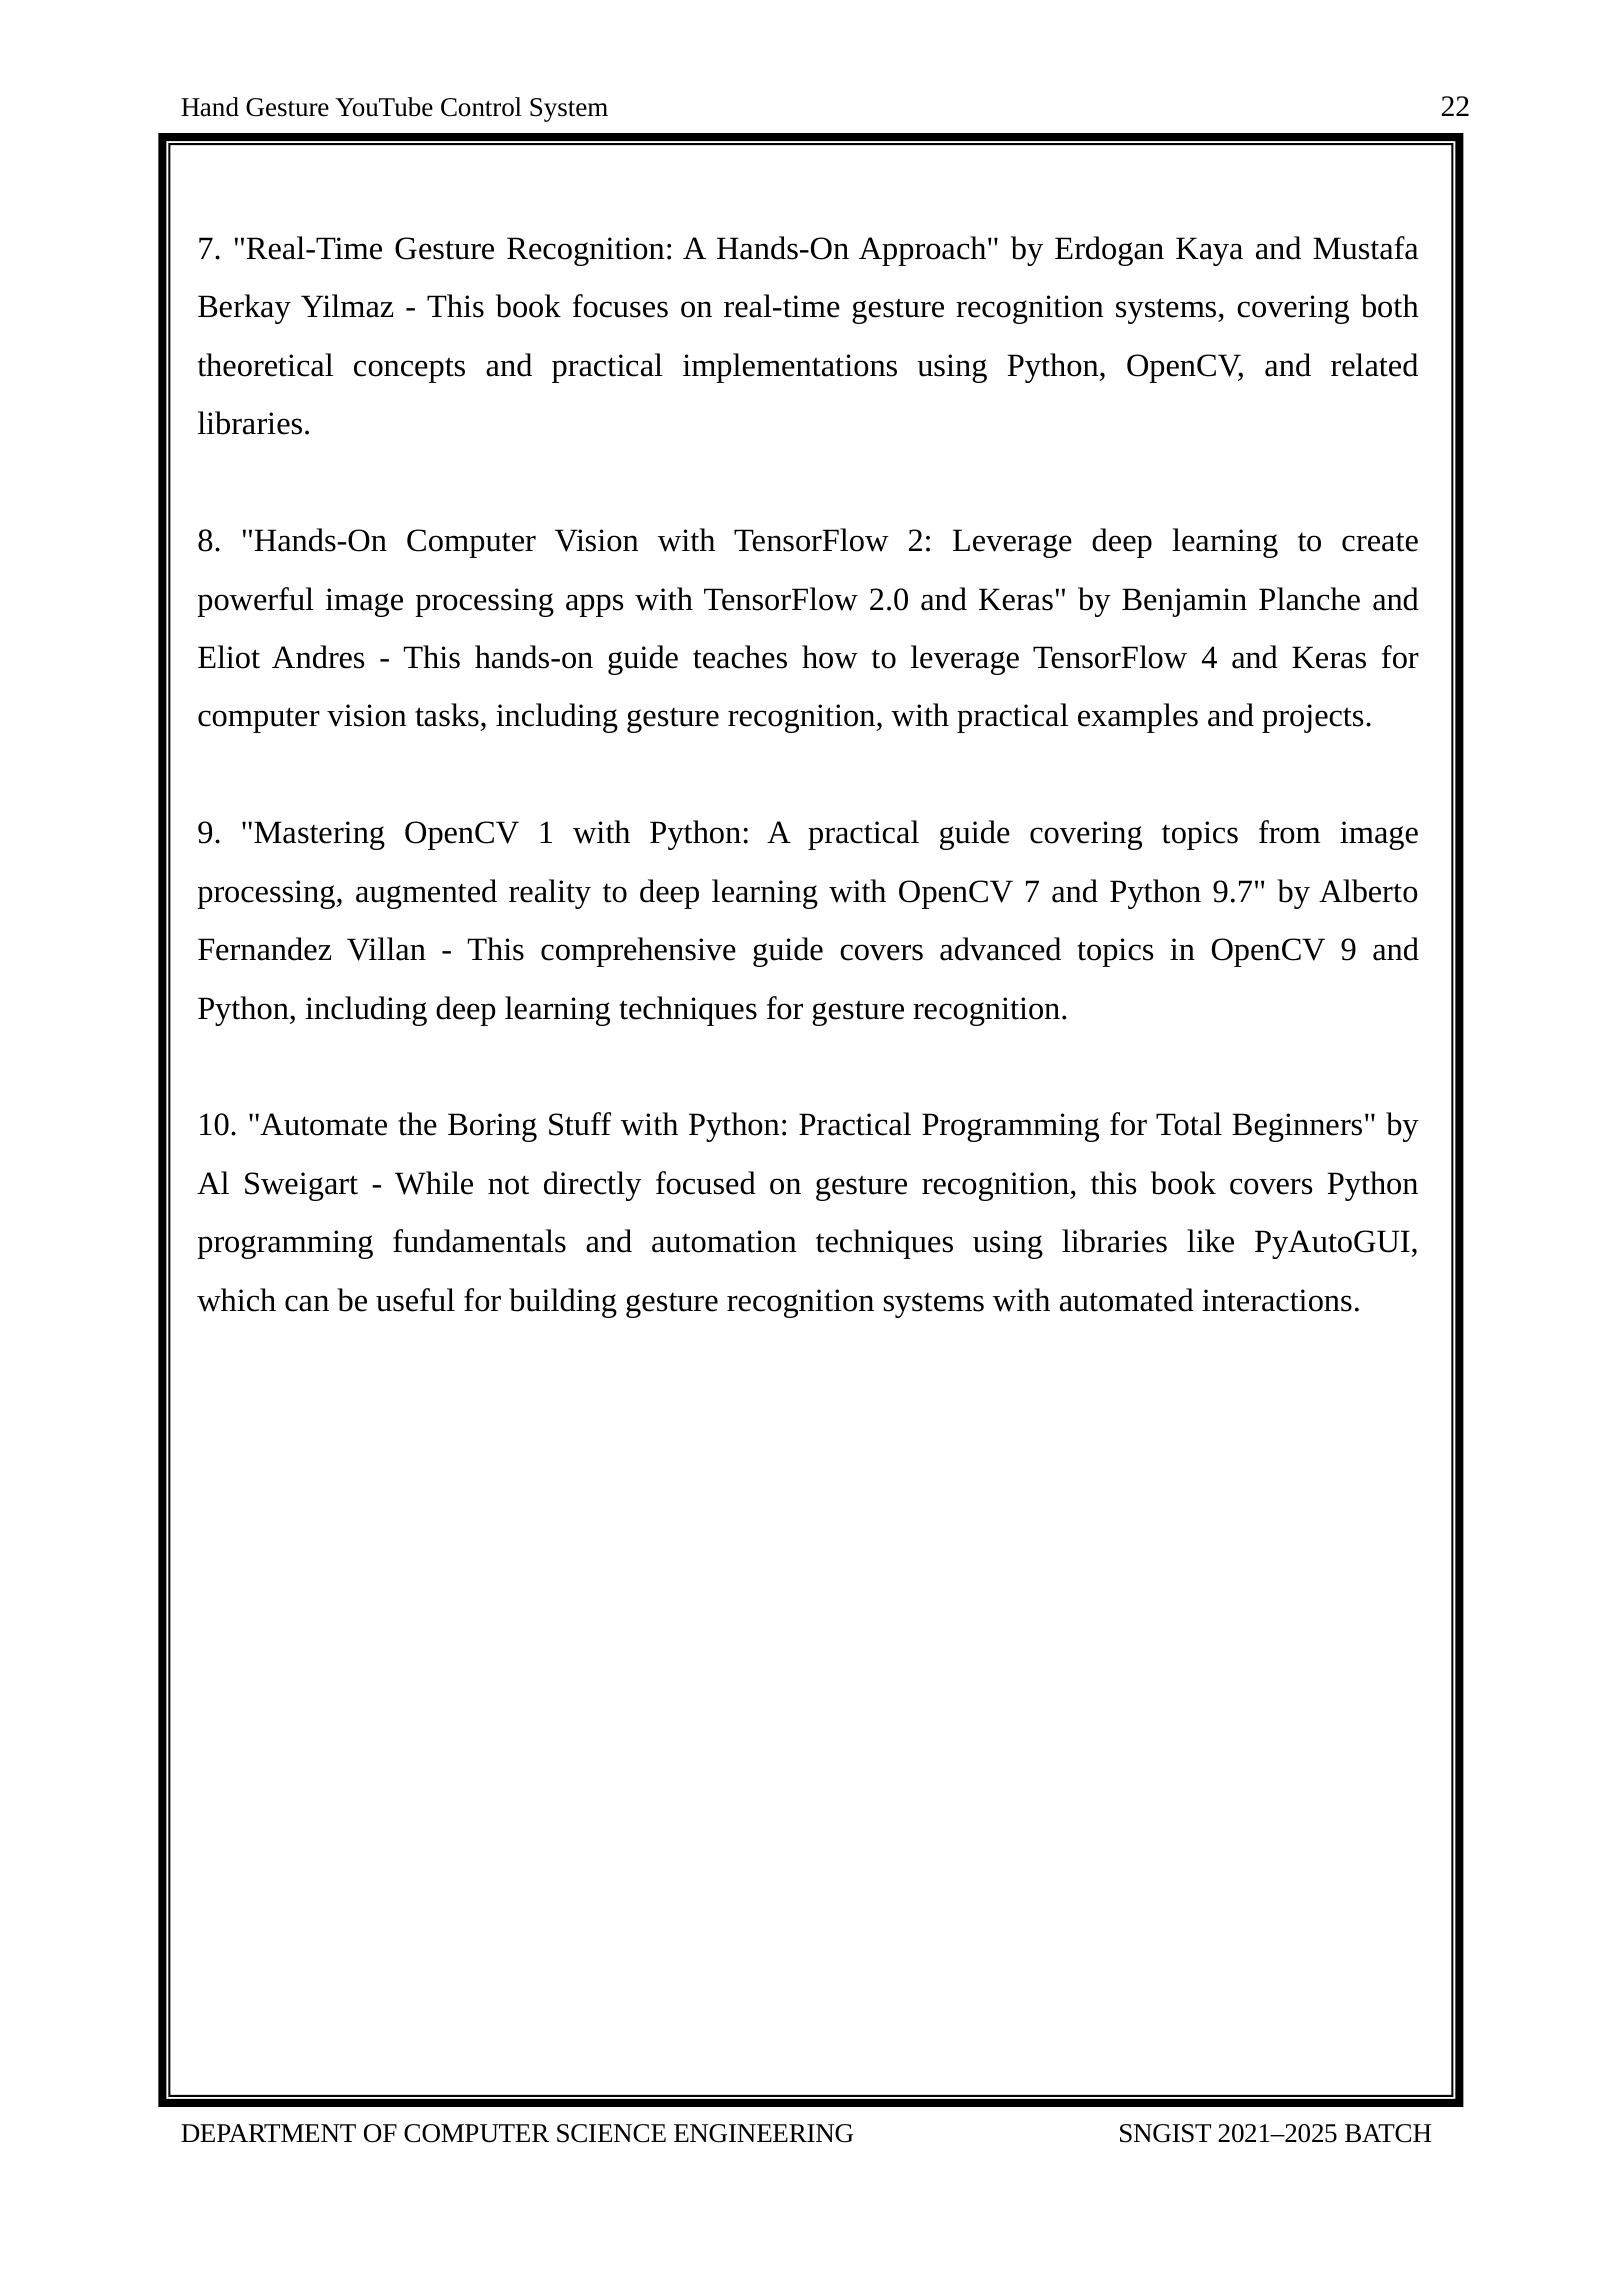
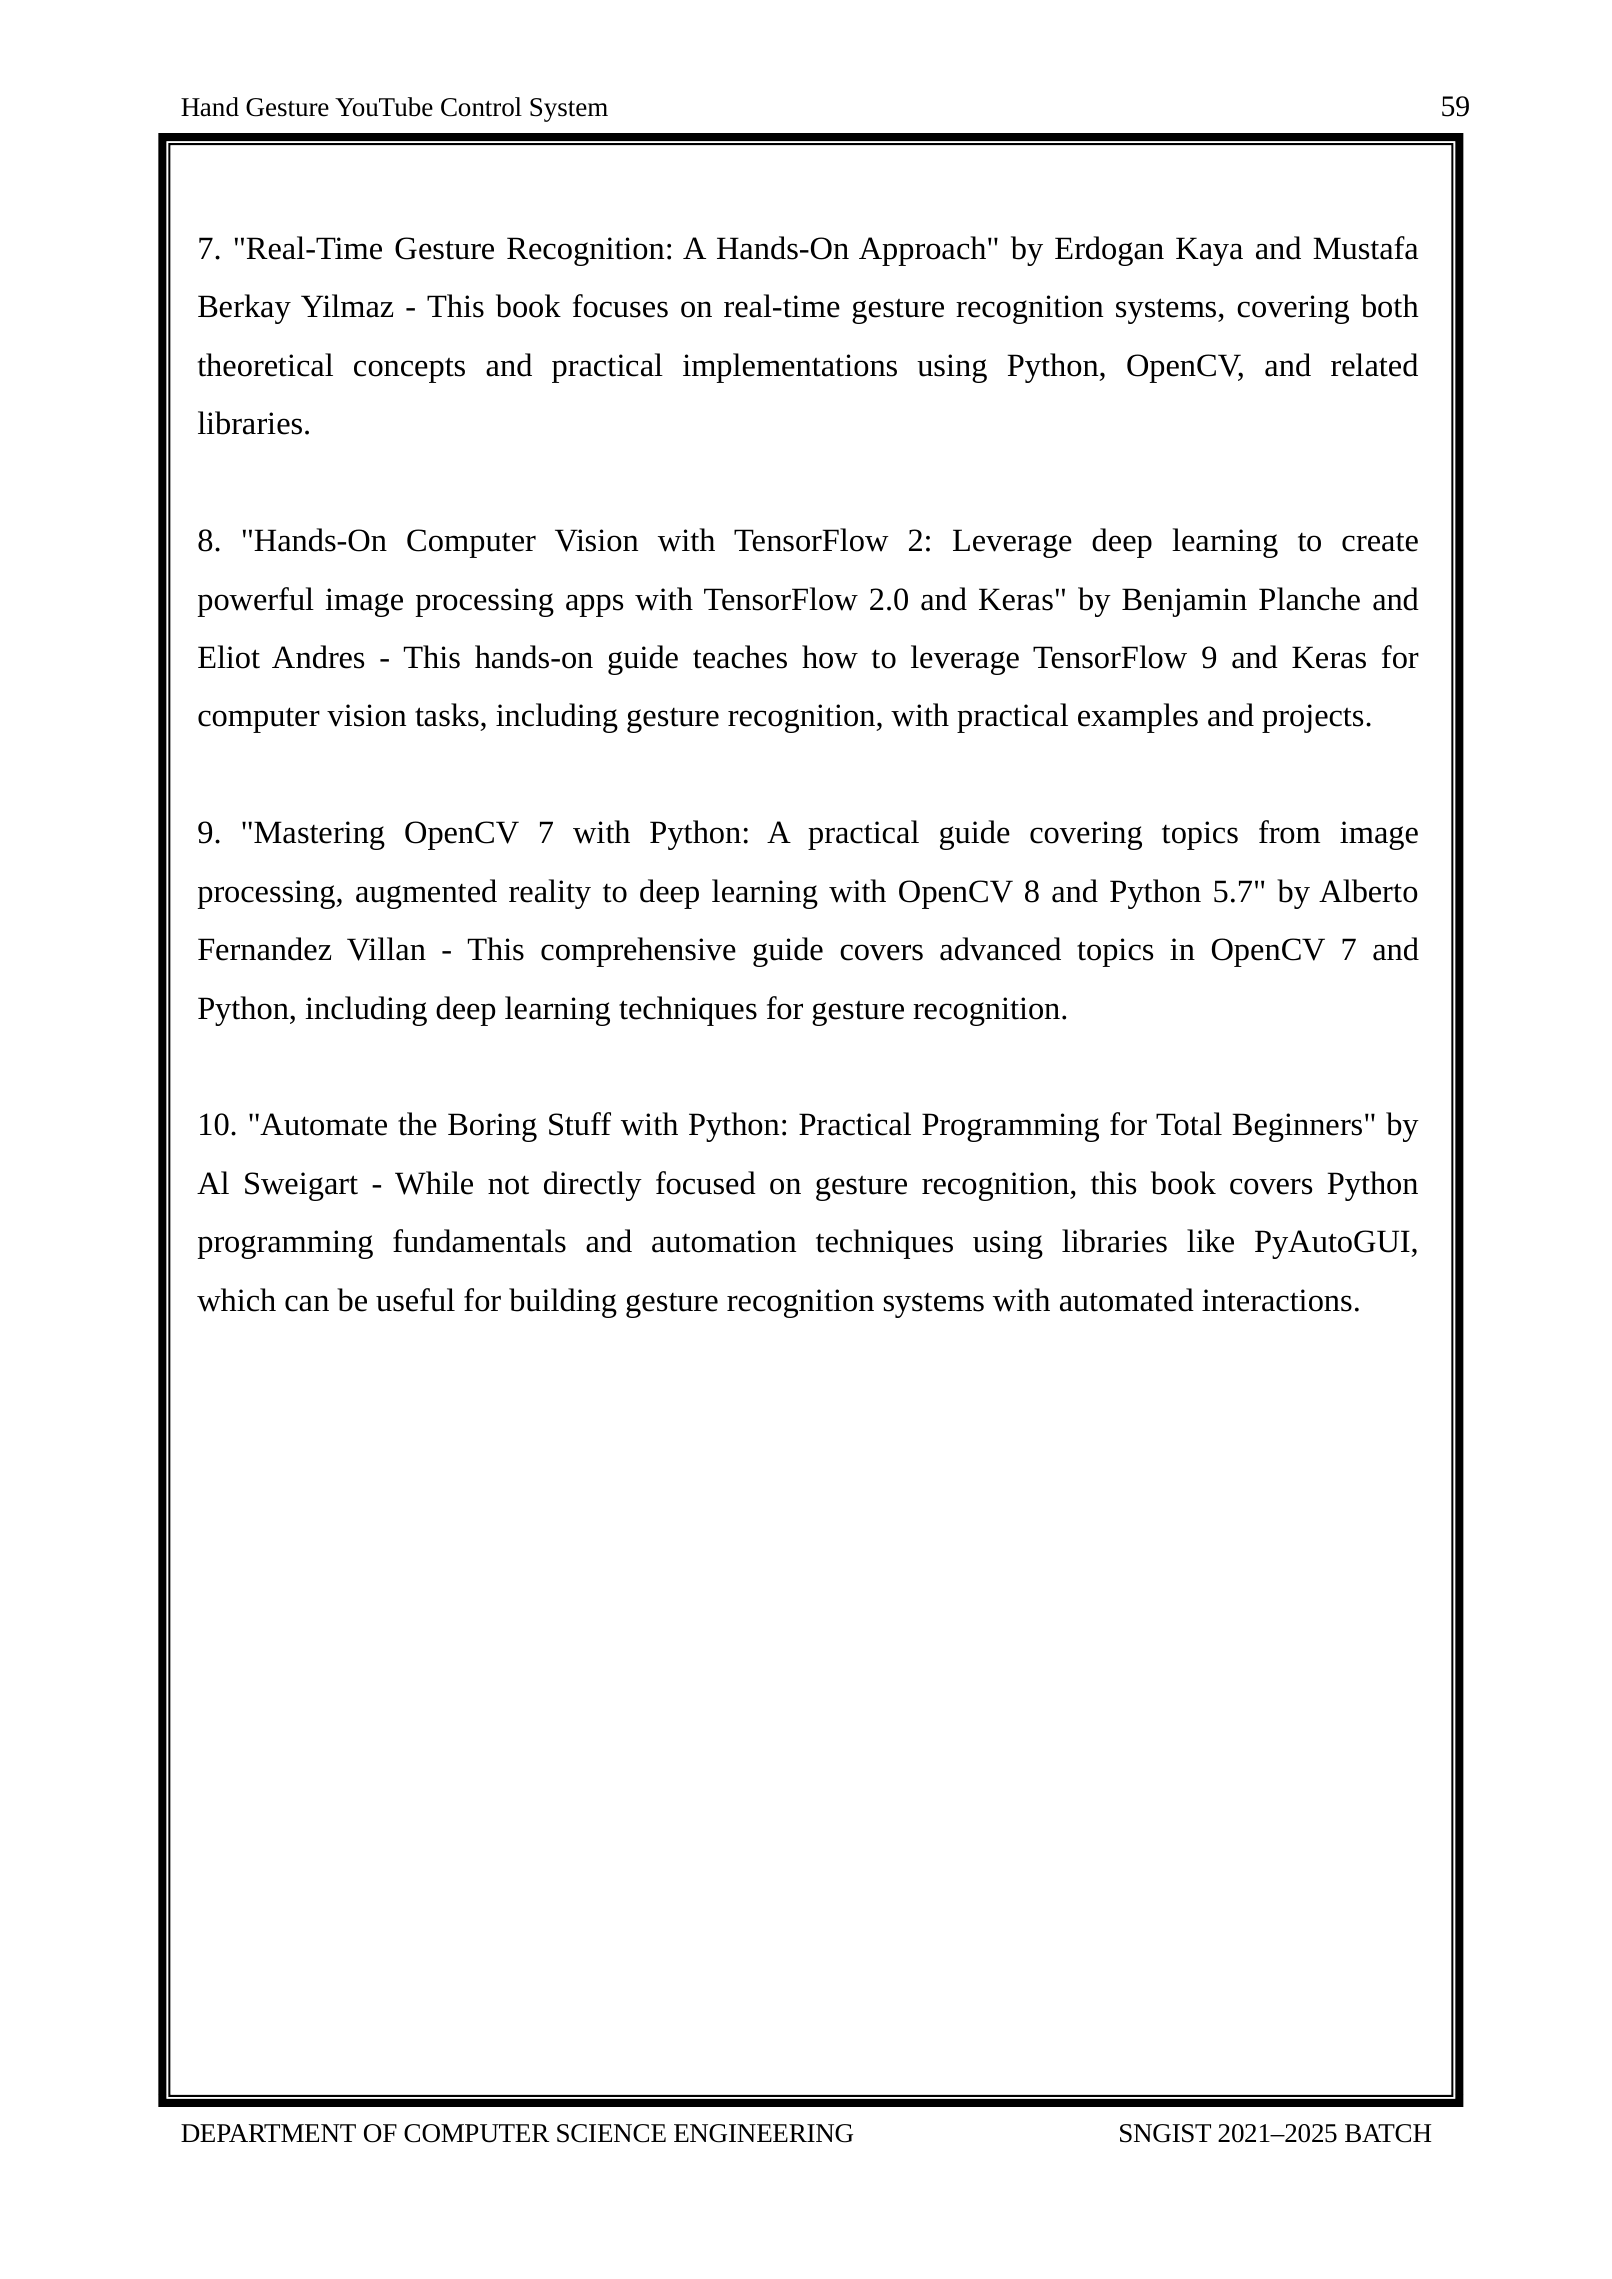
22: 22 -> 59
TensorFlow 4: 4 -> 9
Mastering OpenCV 1: 1 -> 7
OpenCV 7: 7 -> 8
9.7: 9.7 -> 5.7
in OpenCV 9: 9 -> 7
